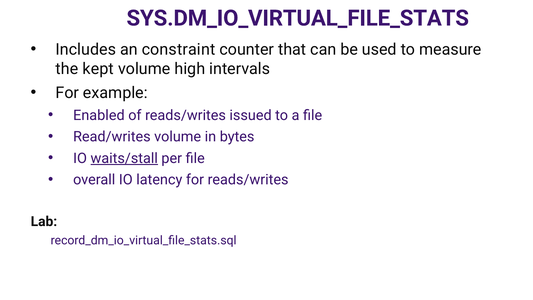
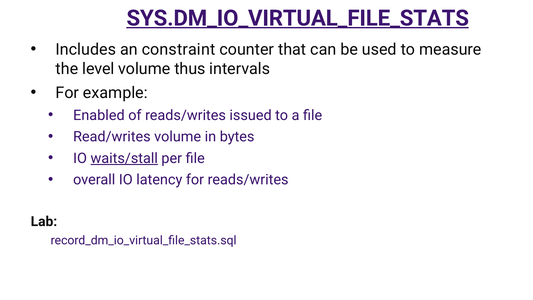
SYS.DM_IO_VIRTUAL_FILE_STATS underline: none -> present
kept: kept -> level
high: high -> thus
